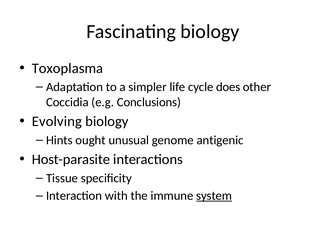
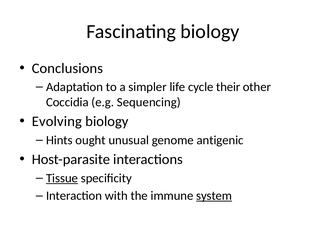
Toxoplasma: Toxoplasma -> Conclusions
does: does -> their
Conclusions: Conclusions -> Sequencing
Tissue underline: none -> present
